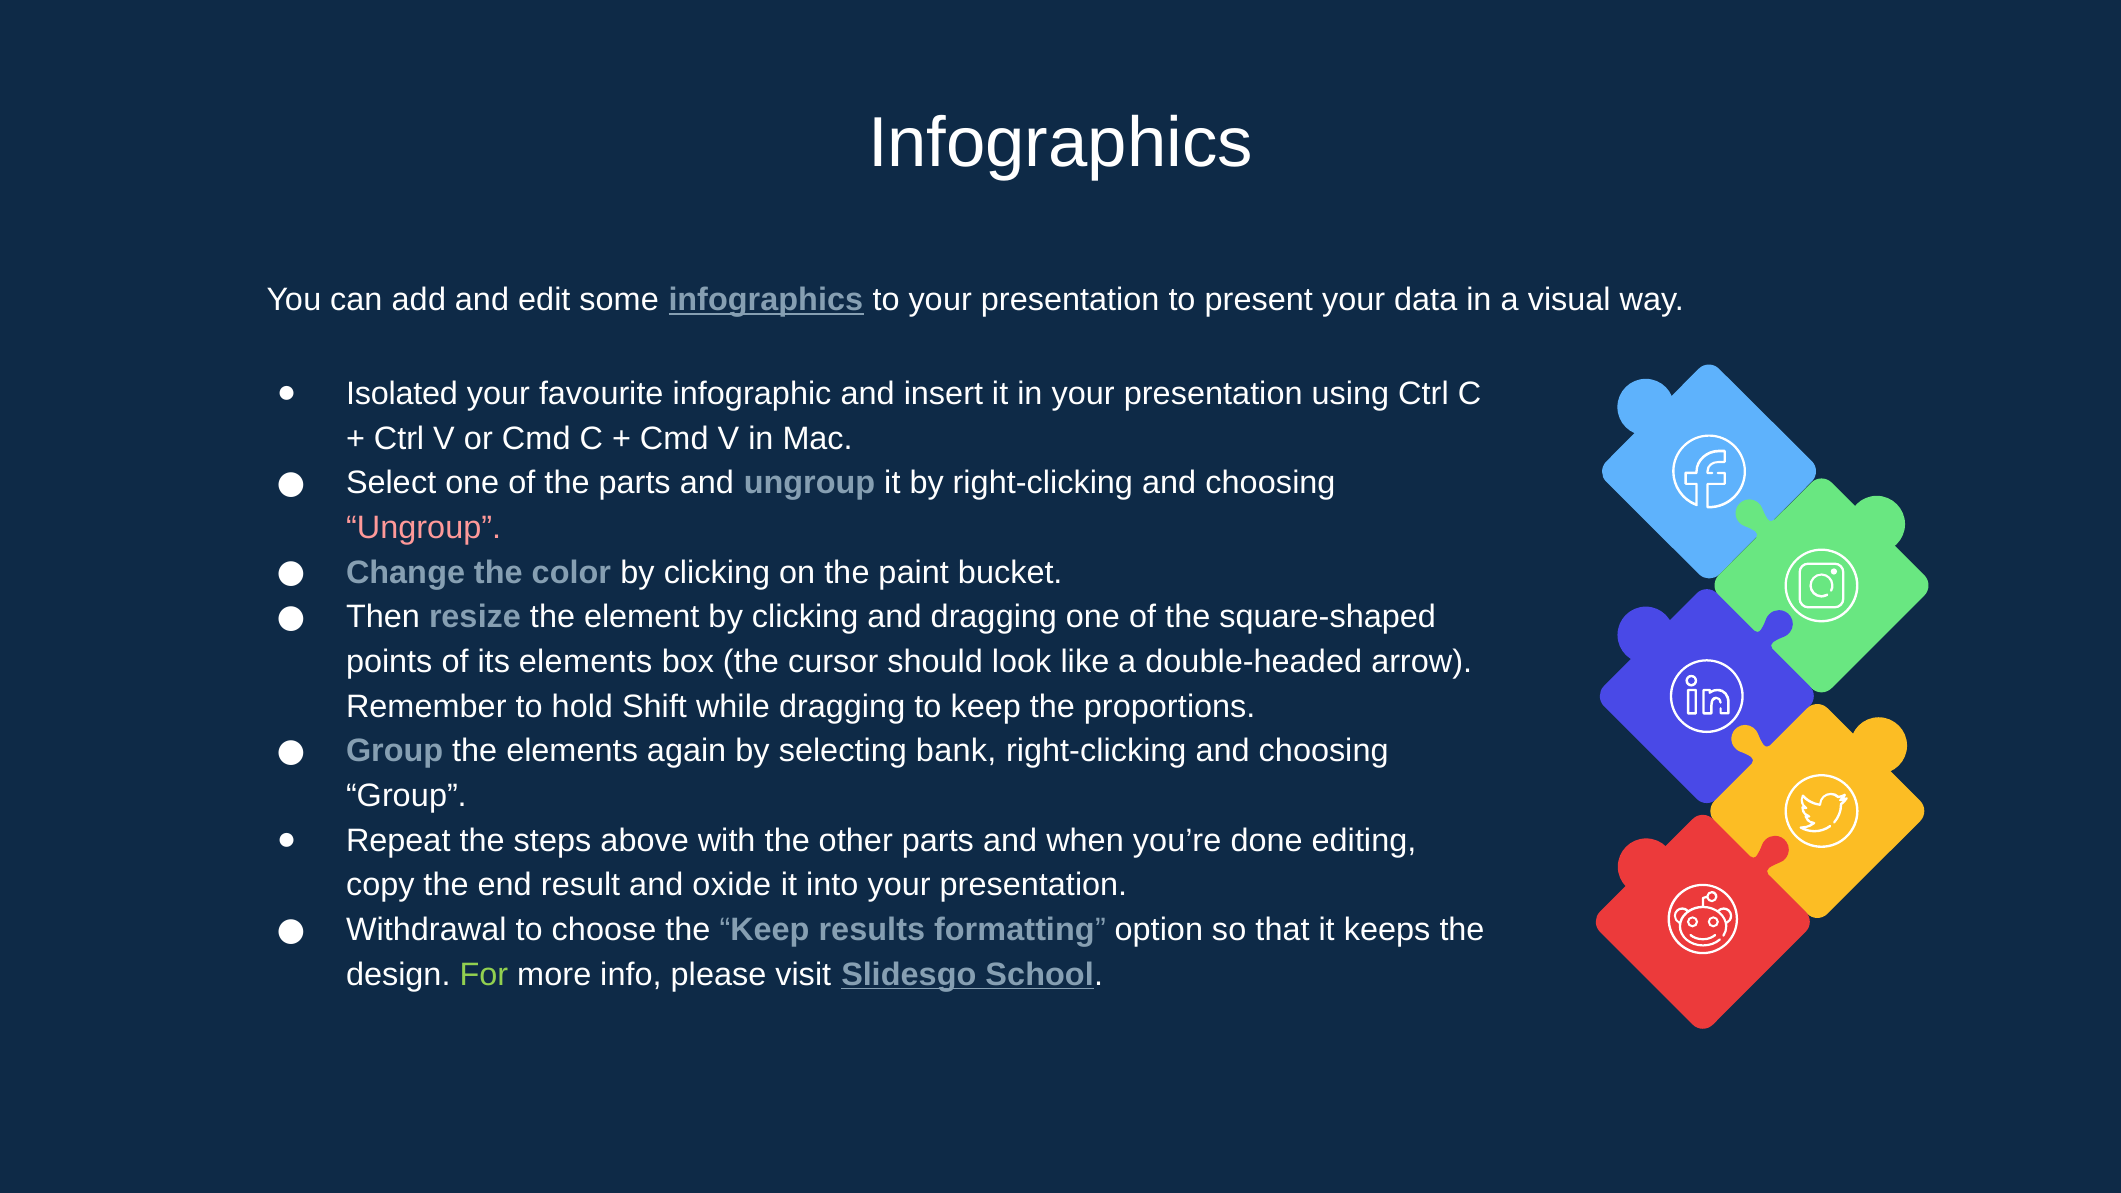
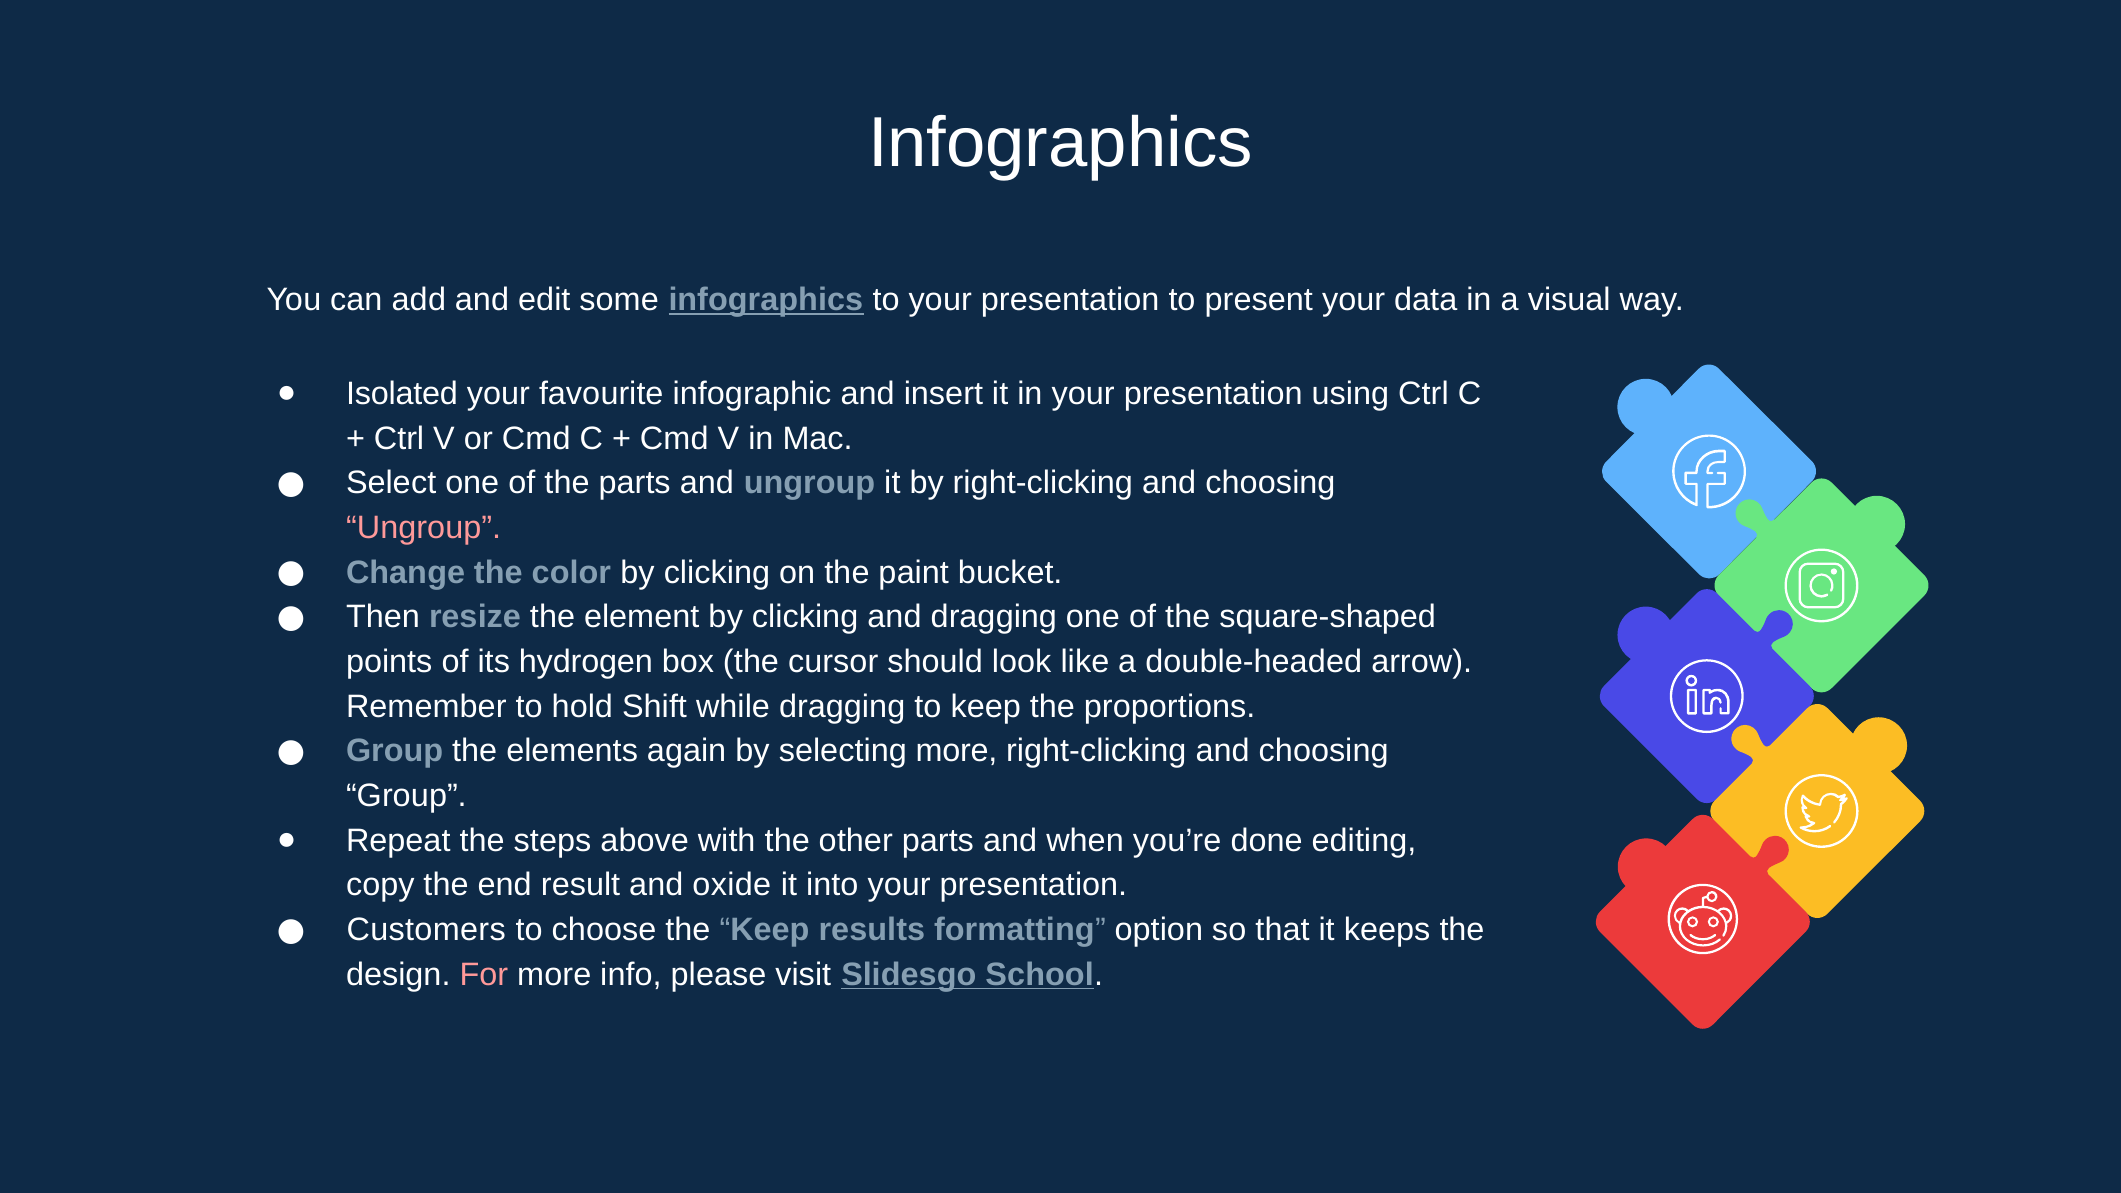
its elements: elements -> hydrogen
selecting bank: bank -> more
Withdrawal: Withdrawal -> Customers
For colour: light green -> pink
